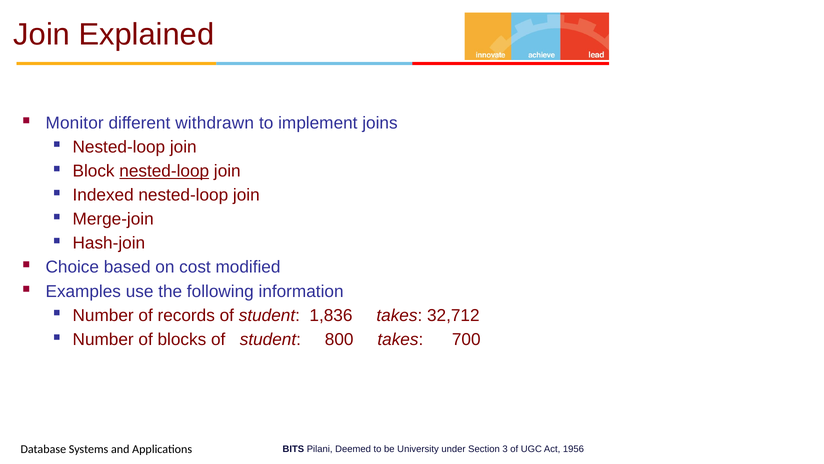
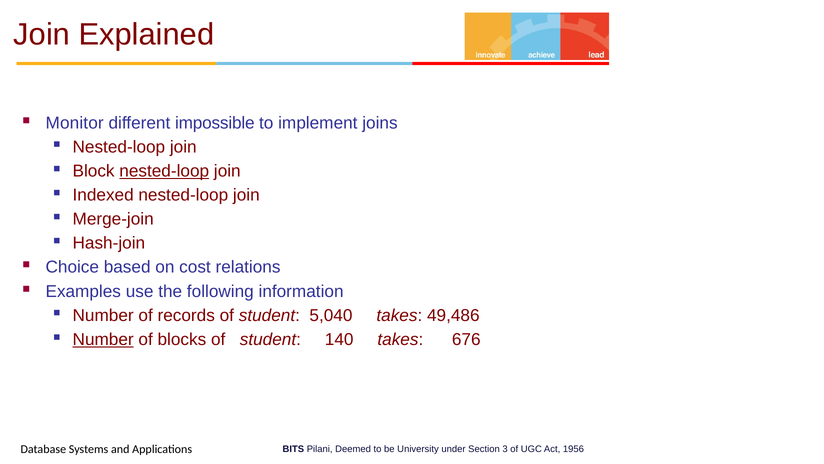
withdrawn: withdrawn -> impossible
modified: modified -> relations
1,836: 1,836 -> 5,040
32,712: 32,712 -> 49,486
Number at (103, 339) underline: none -> present
800: 800 -> 140
700: 700 -> 676
